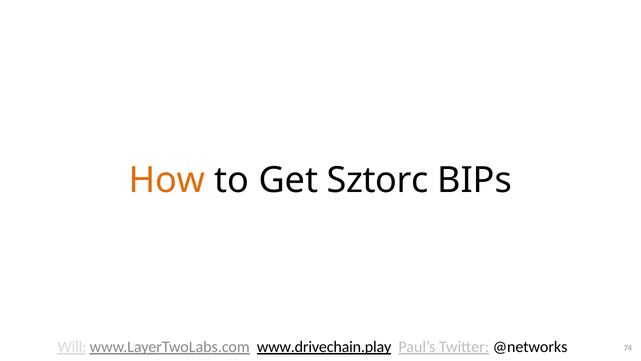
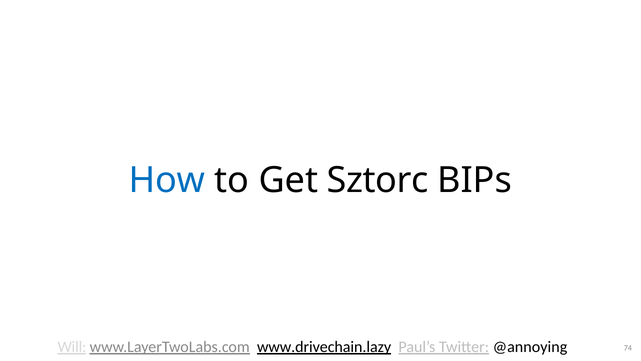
How colour: orange -> blue
www.drivechain.play: www.drivechain.play -> www.drivechain.lazy
@networks: @networks -> @annoying
